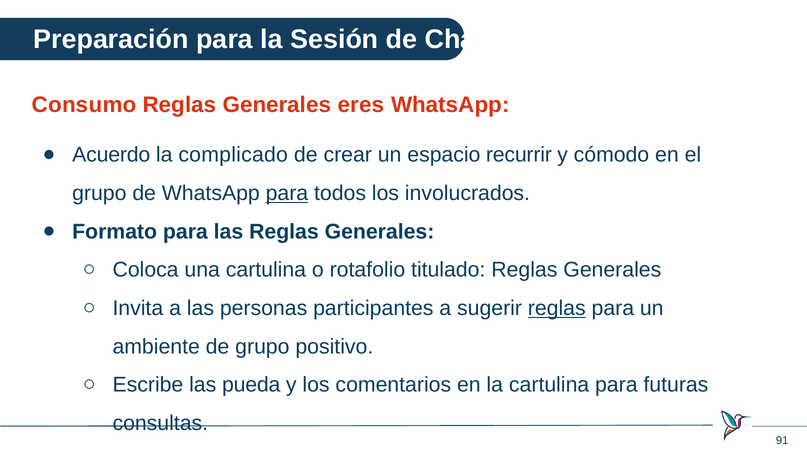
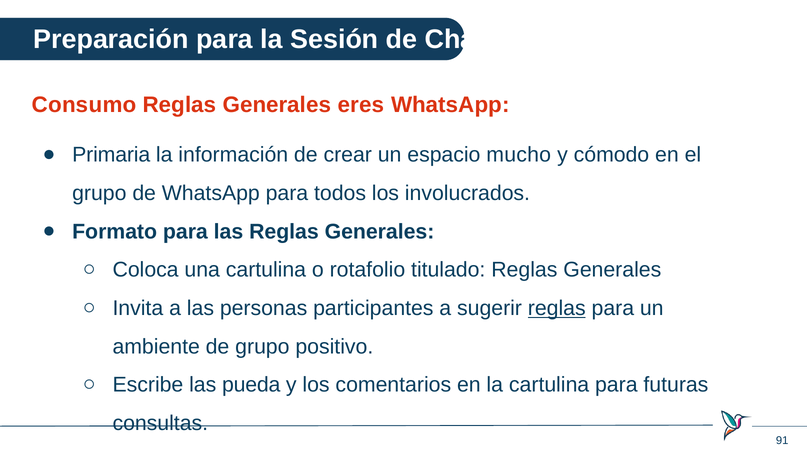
Acuerdo: Acuerdo -> Primaria
complicado: complicado -> información
recurrir: recurrir -> mucho
para at (287, 193) underline: present -> none
